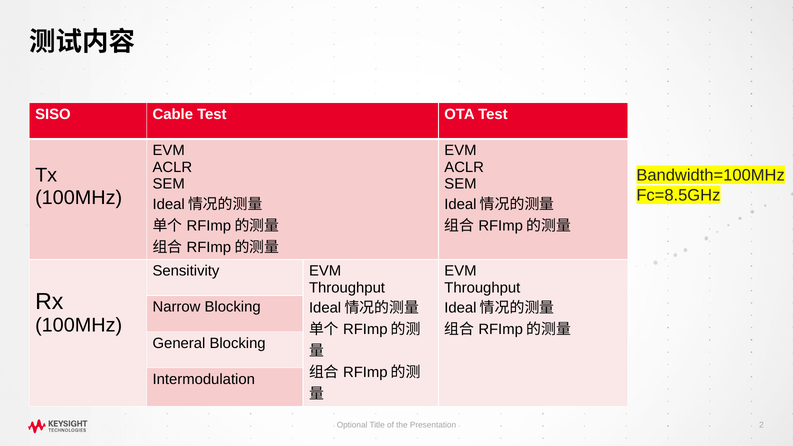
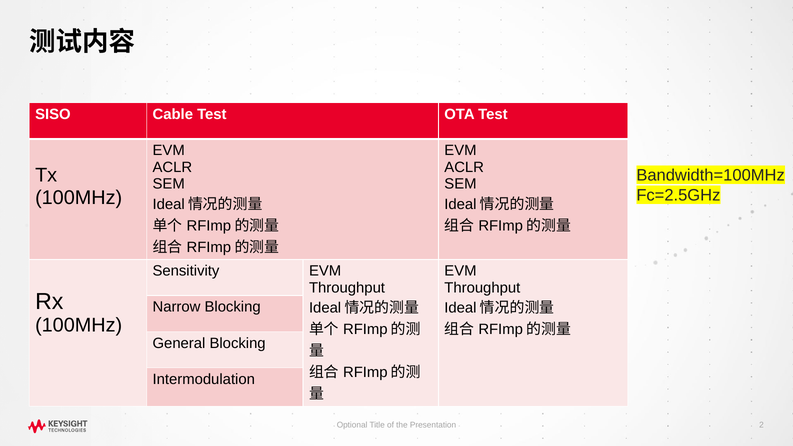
Fc=8.5GHz: Fc=8.5GHz -> Fc=2.5GHz
